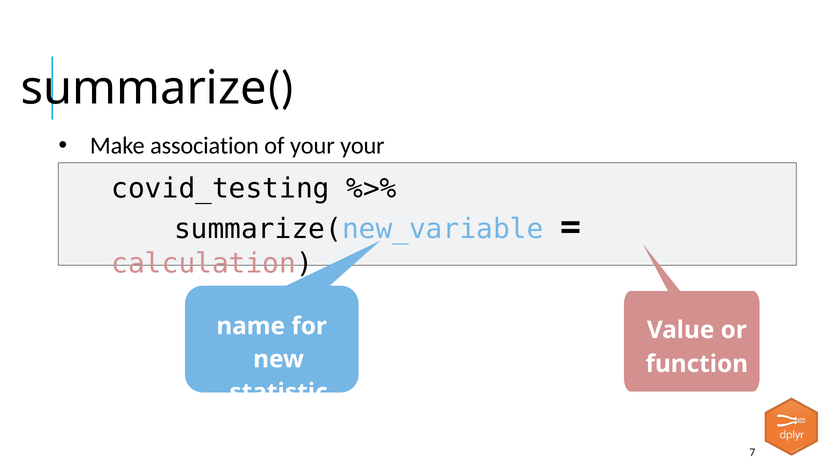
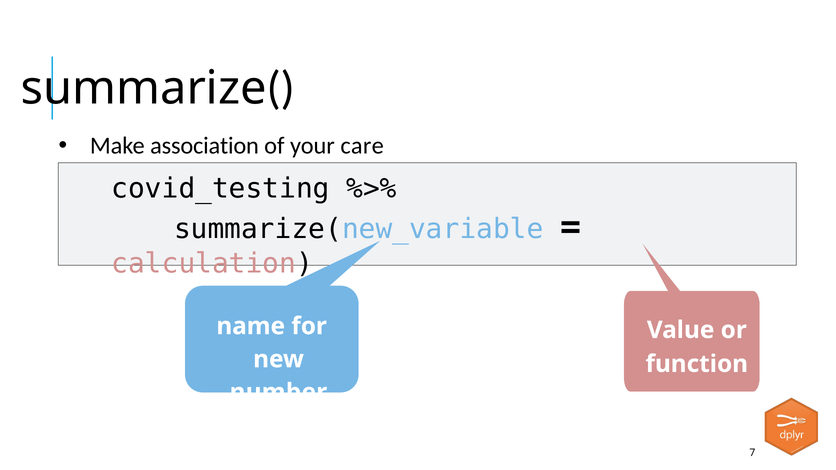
your your: your -> care
statistic: statistic -> number
